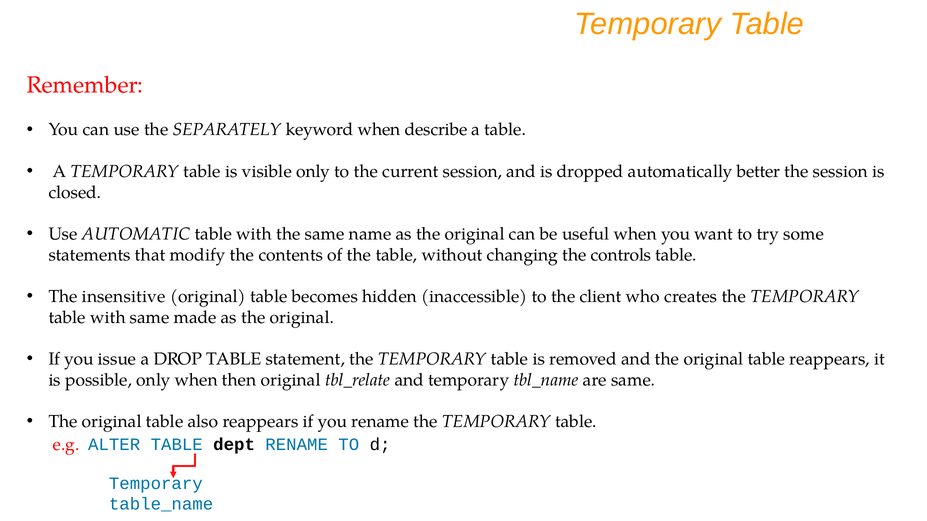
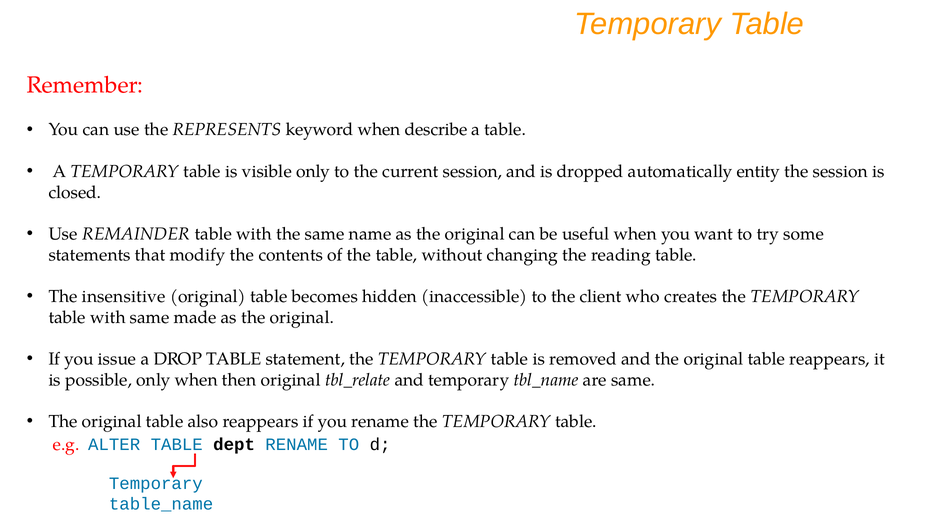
SEPARATELY: SEPARATELY -> REPRESENTS
better: better -> entity
AUTOMATIC: AUTOMATIC -> REMAINDER
controls: controls -> reading
